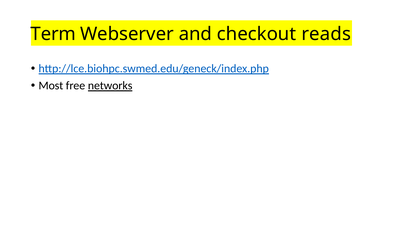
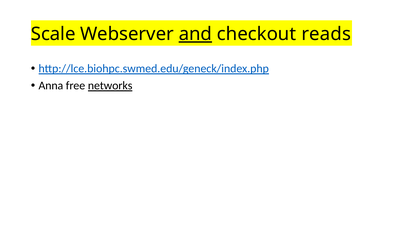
Term: Term -> Scale
and underline: none -> present
Most: Most -> Anna
